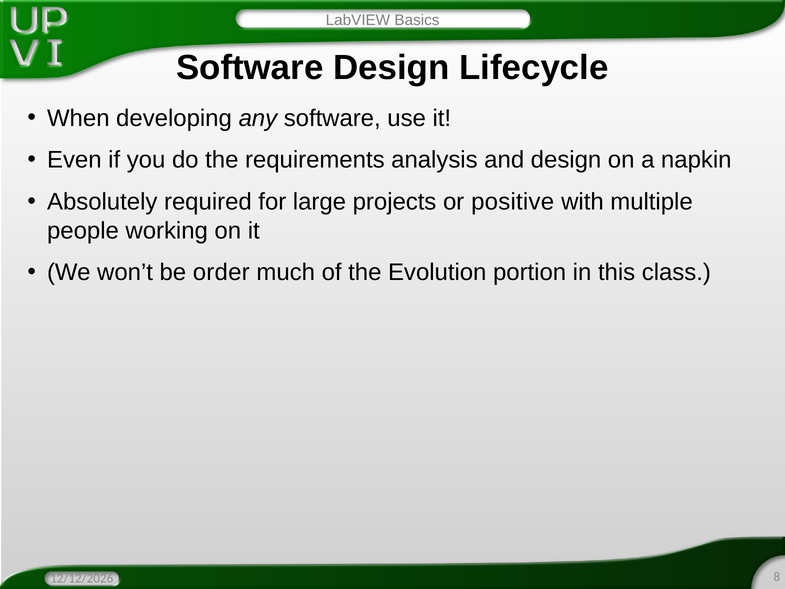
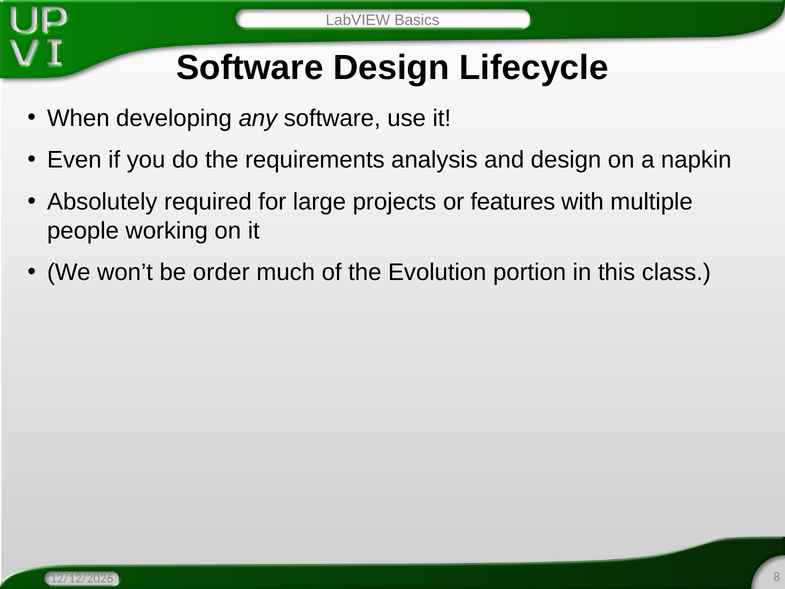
positive: positive -> features
